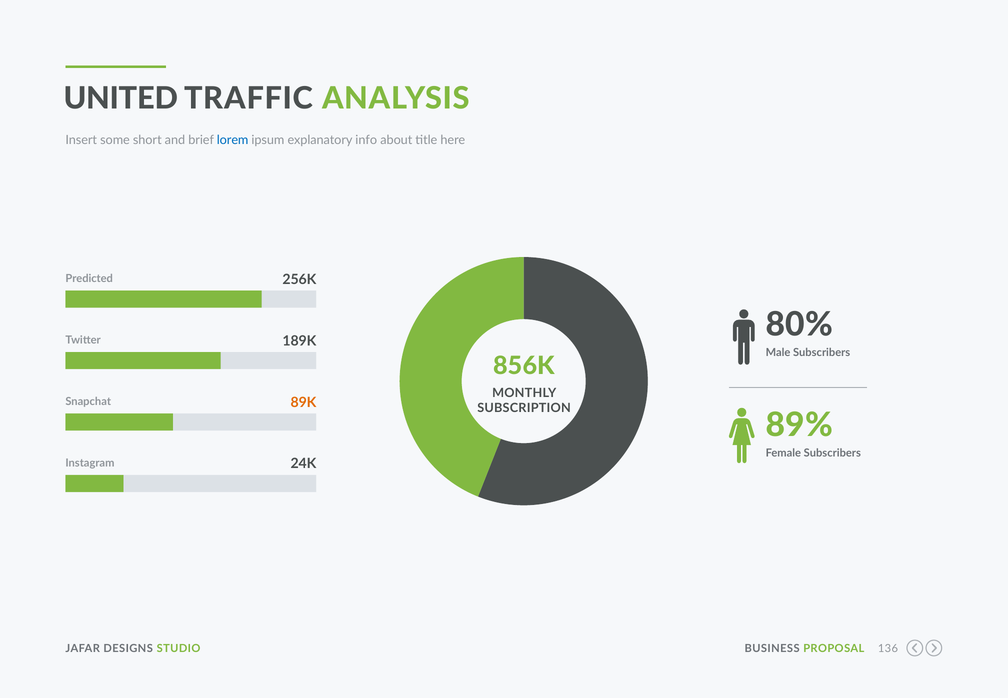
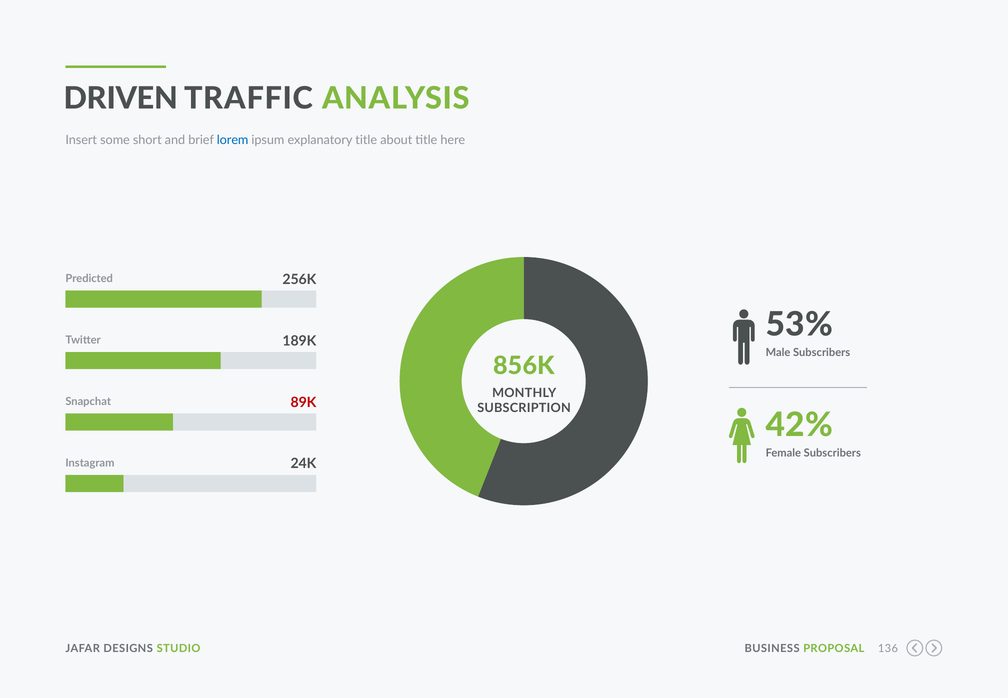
UNITED: UNITED -> DRIVEN
explanatory info: info -> title
80%: 80% -> 53%
89K colour: orange -> red
89%: 89% -> 42%
